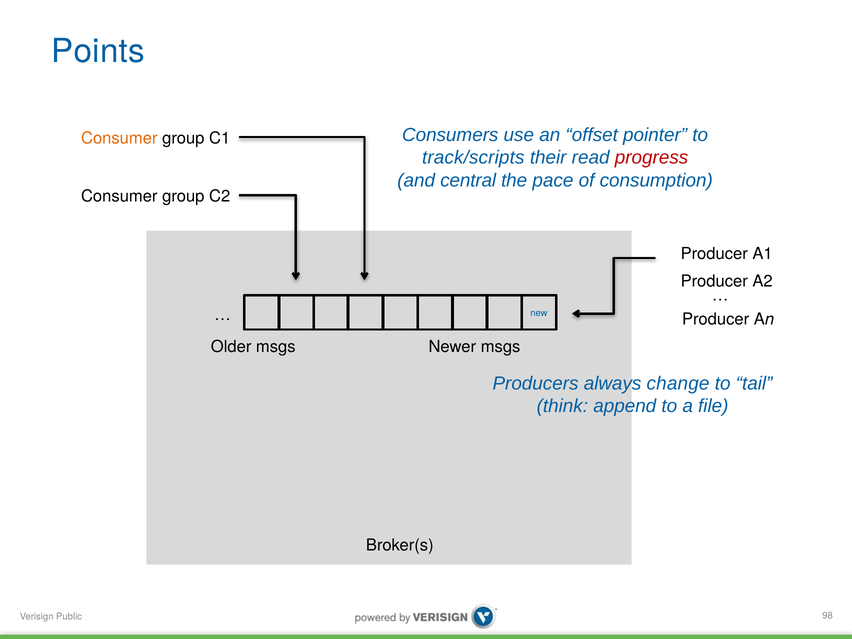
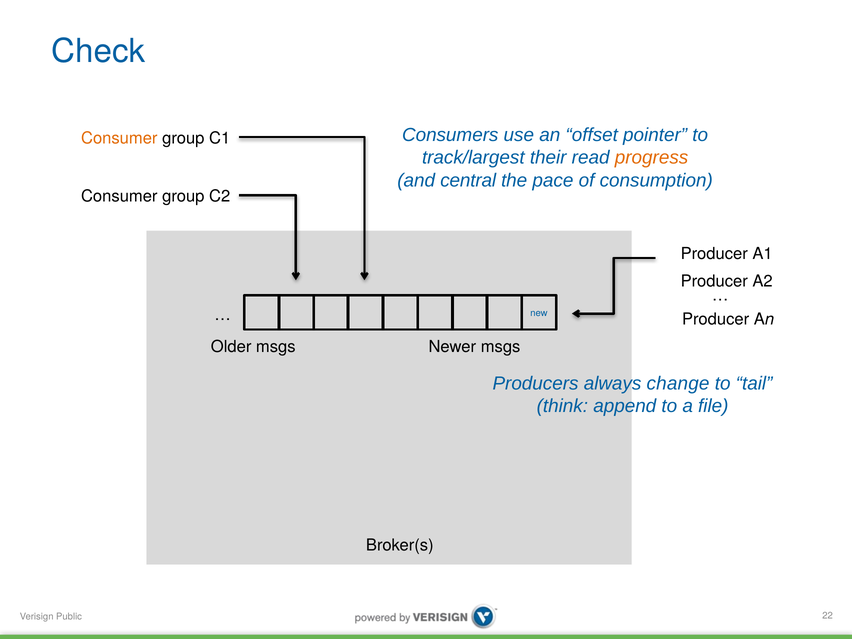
Points: Points -> Check
track/scripts: track/scripts -> track/largest
progress colour: red -> orange
98: 98 -> 22
